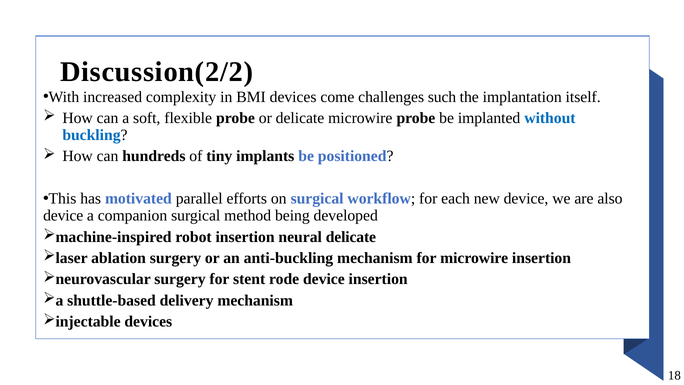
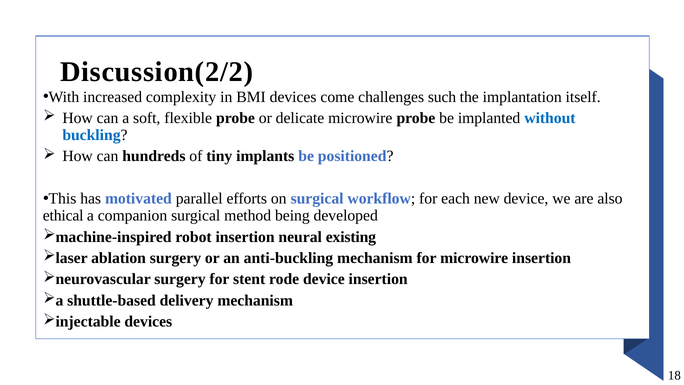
device at (63, 215): device -> ethical
neural delicate: delicate -> existing
